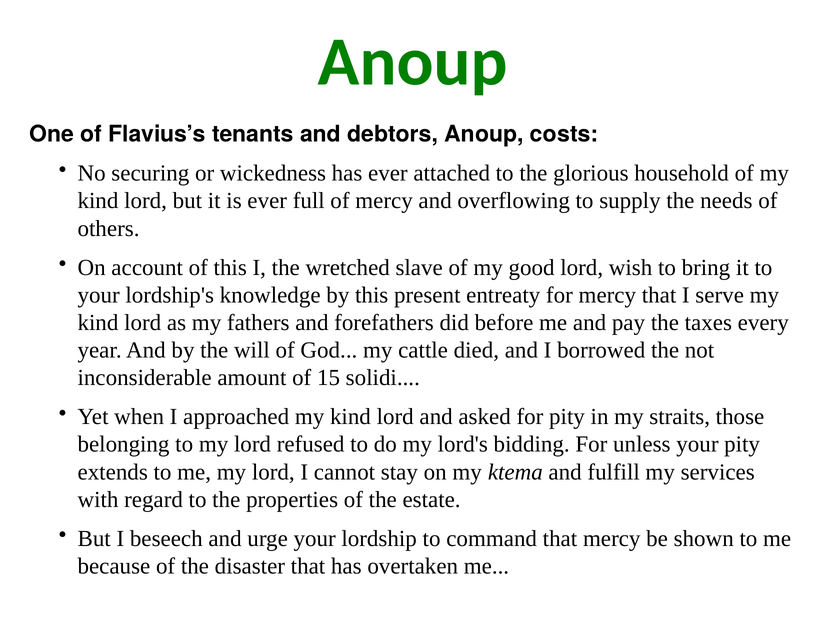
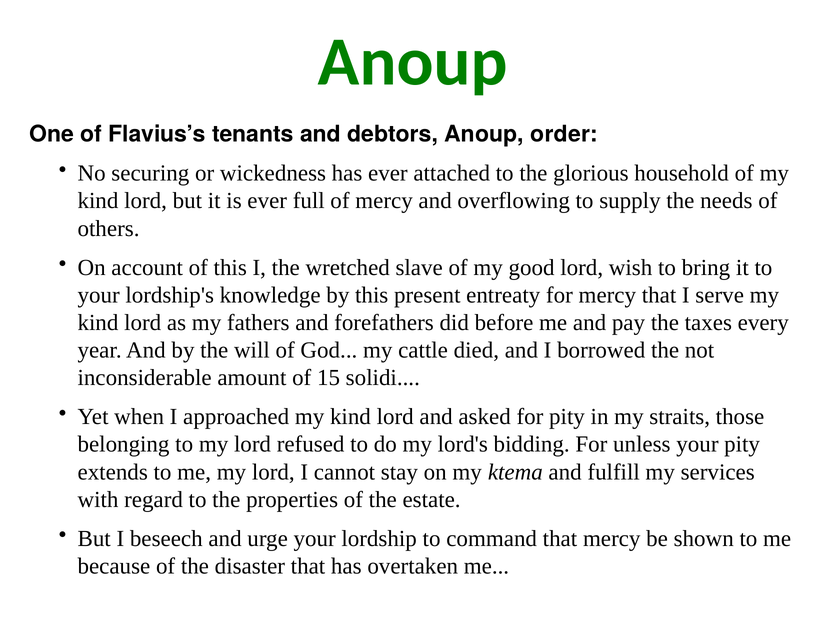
costs: costs -> order
